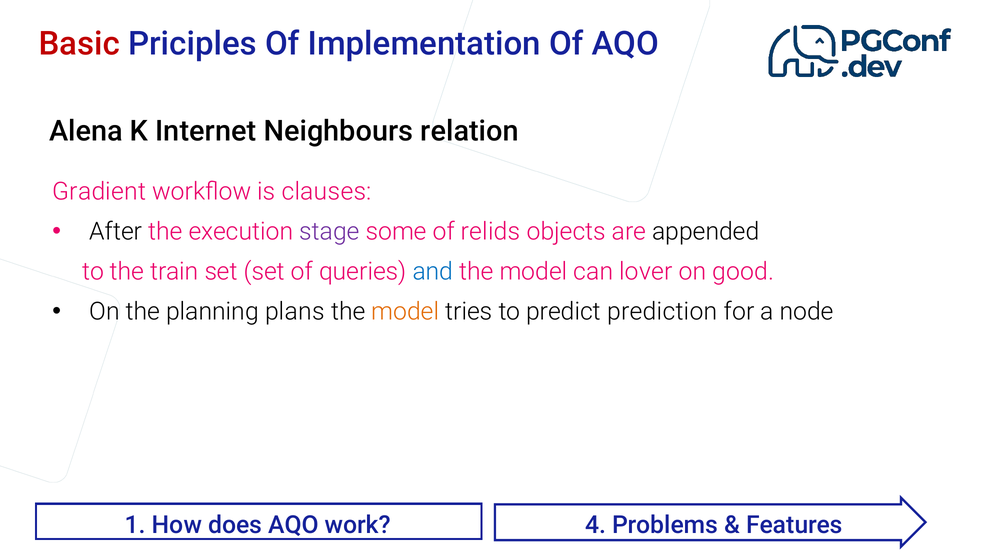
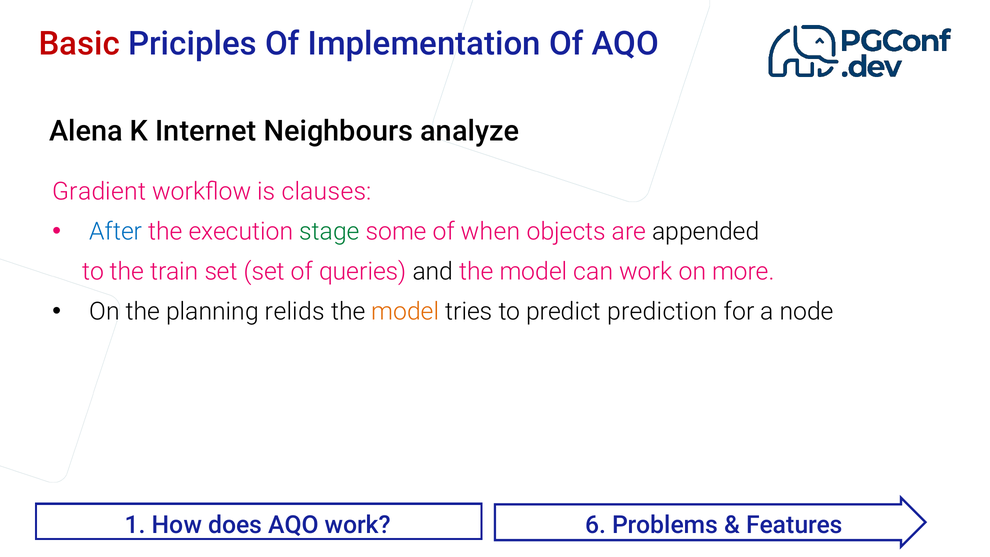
relation: relation -> analyze
After colour: black -> blue
stage colour: purple -> green
relids: relids -> when
and colour: blue -> black
can lover: lover -> work
good: good -> more
plans: plans -> relids
4: 4 -> 6
